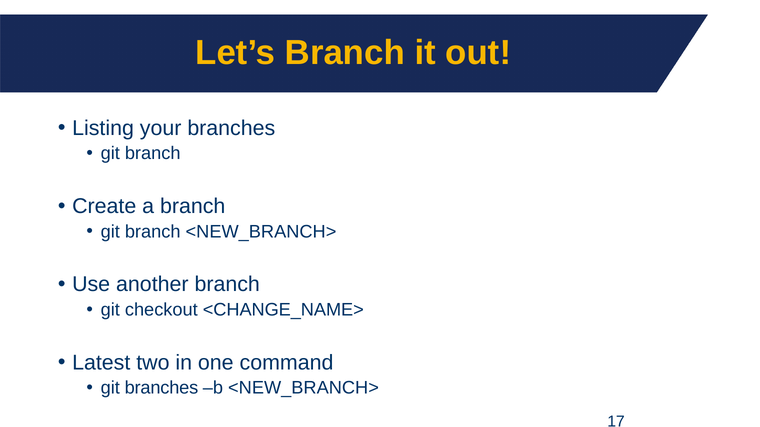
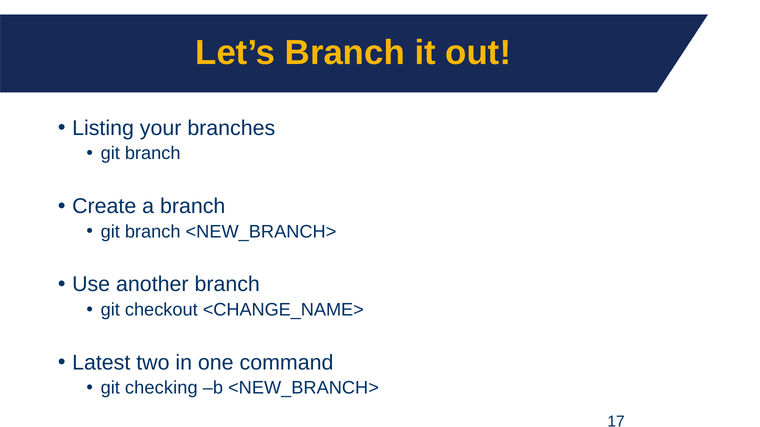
git branches: branches -> checking
